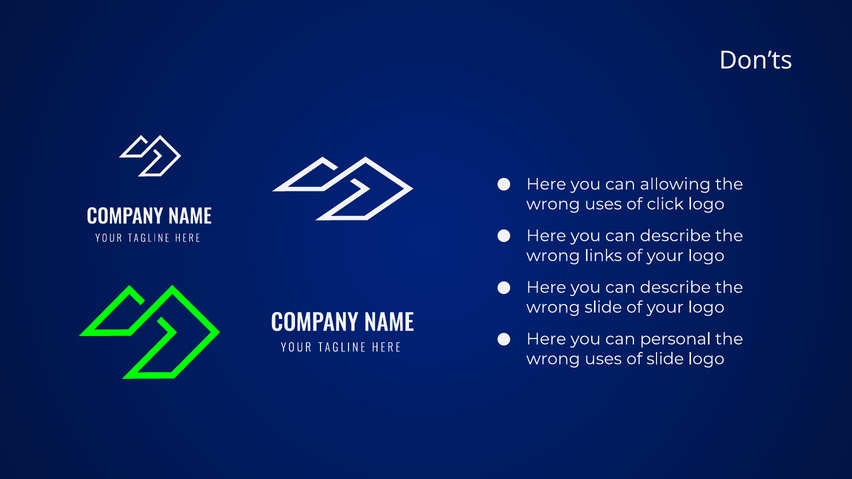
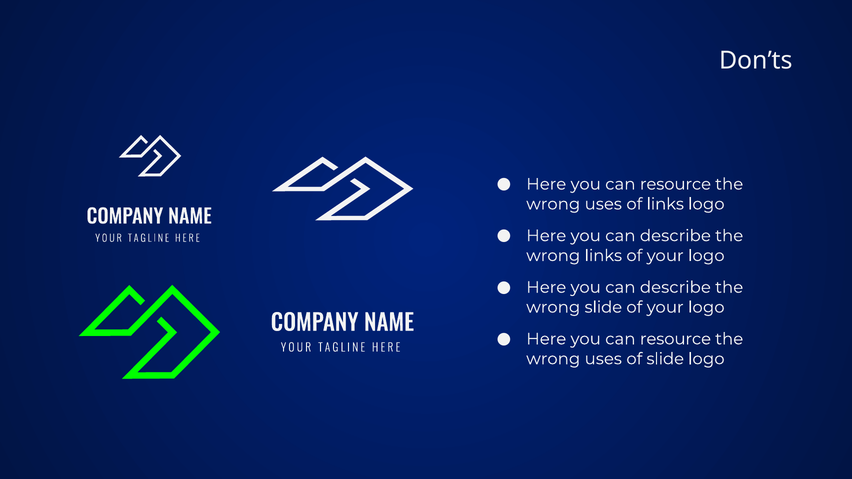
allowing at (675, 184): allowing -> resource
of click: click -> links
personal at (675, 339): personal -> resource
